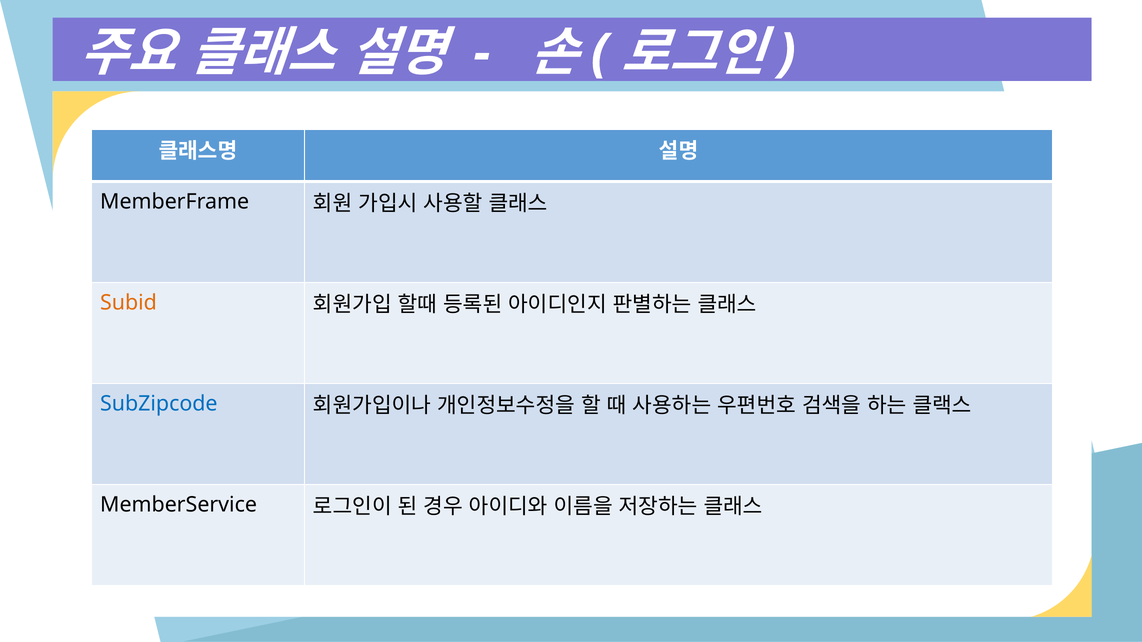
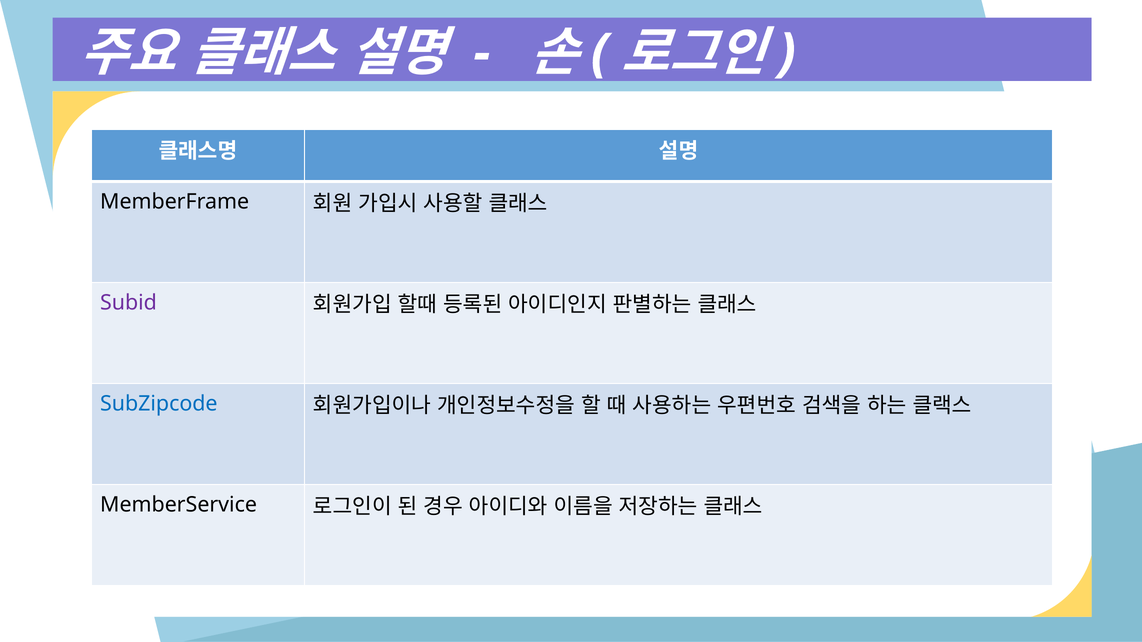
Subid colour: orange -> purple
